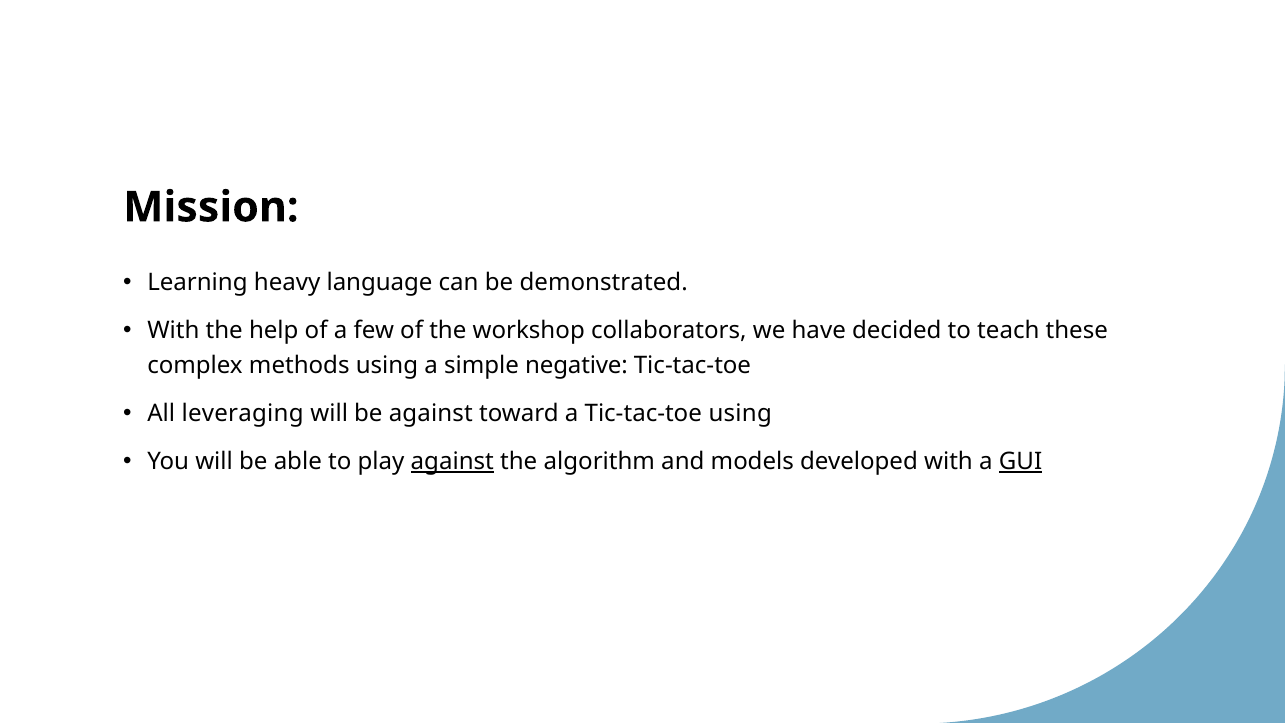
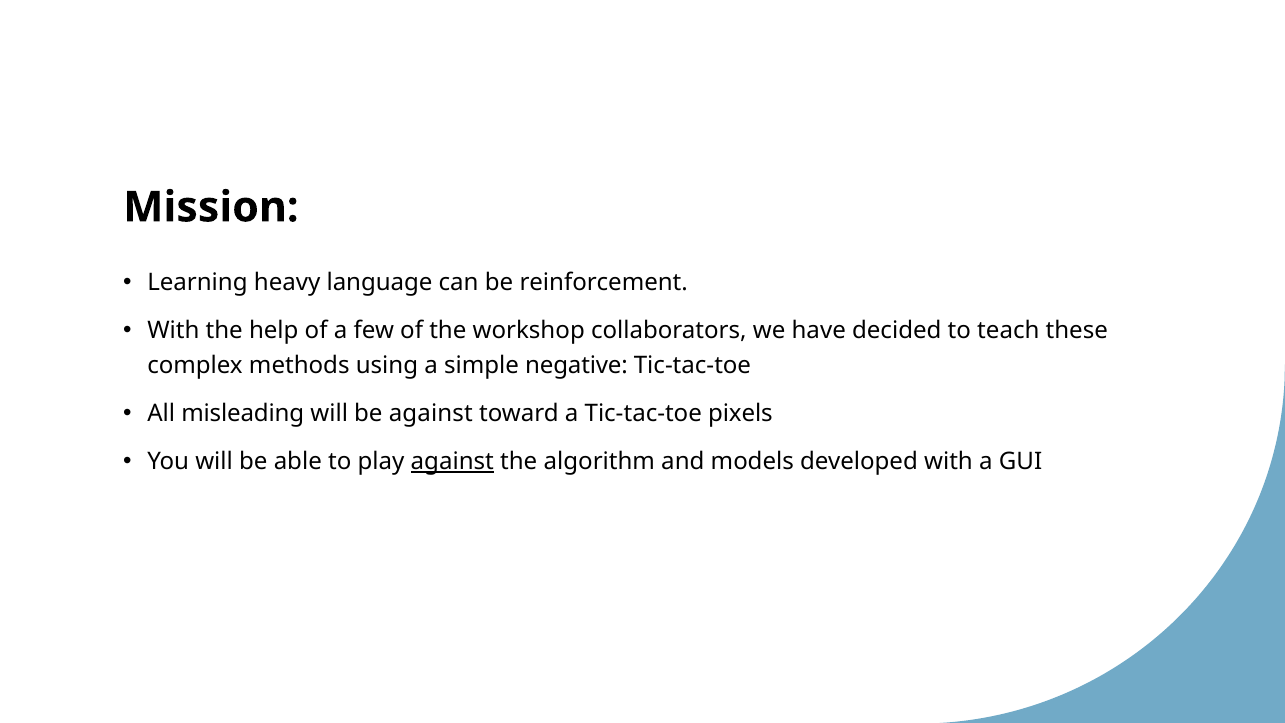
demonstrated: demonstrated -> reinforcement
leveraging: leveraging -> misleading
Tic-tac-toe using: using -> pixels
GUI underline: present -> none
